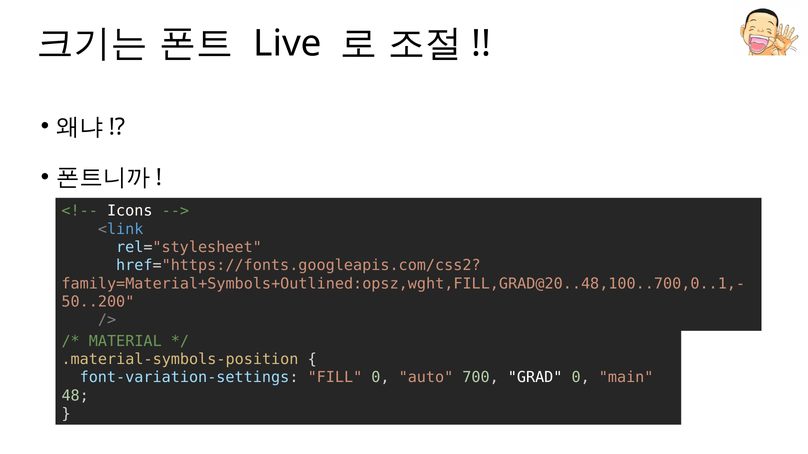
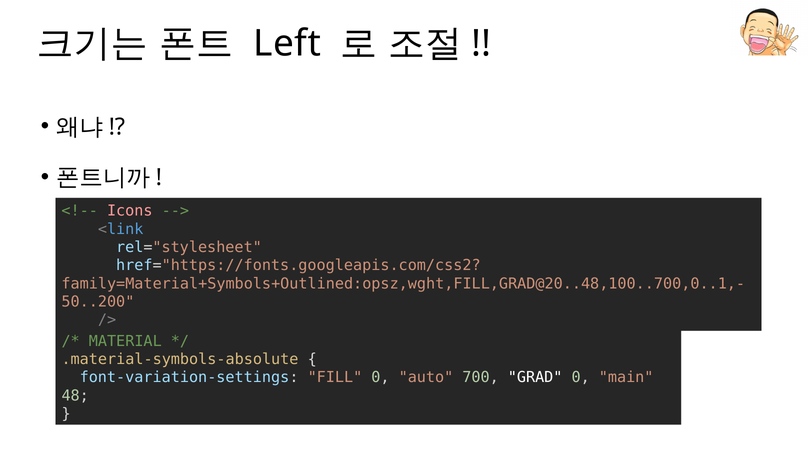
Live: Live -> Left
Icons colour: white -> pink
.material-symbols-position: .material-symbols-position -> .material-symbols-absolute
